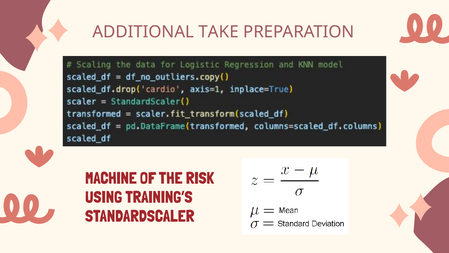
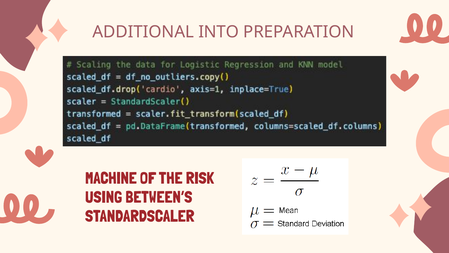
TAKE: TAKE -> INTO
TRAINING’S: TRAINING’S -> BETWEEN’S
